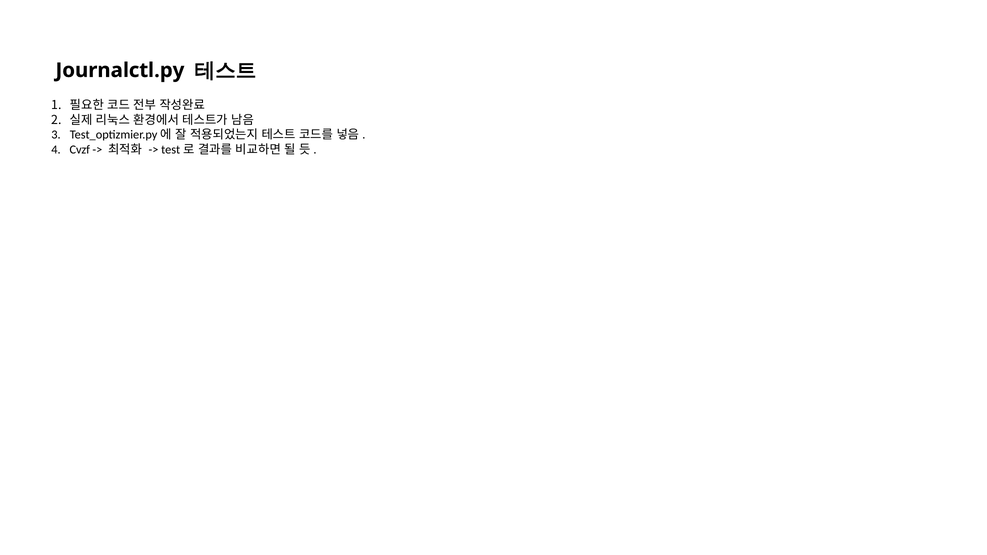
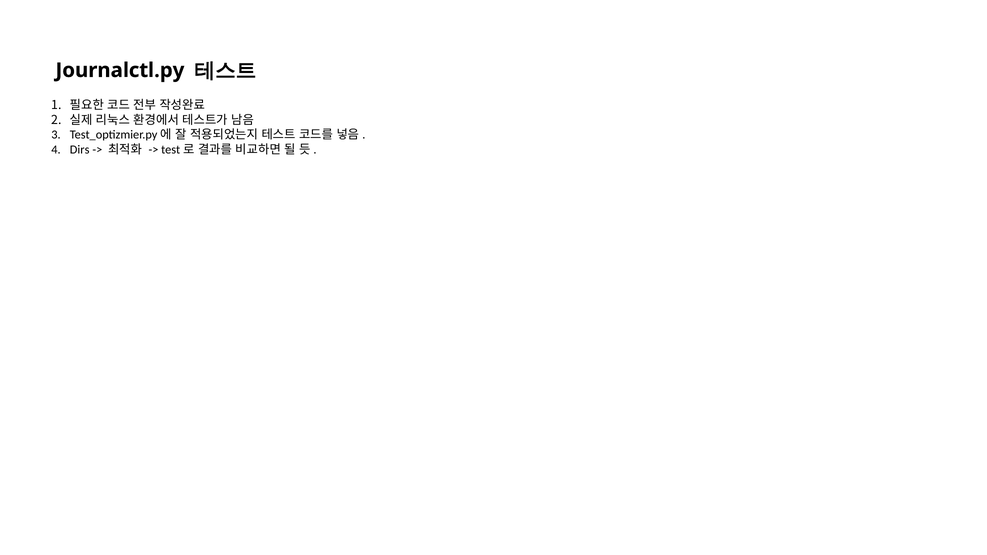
Cvzf: Cvzf -> Dirs
